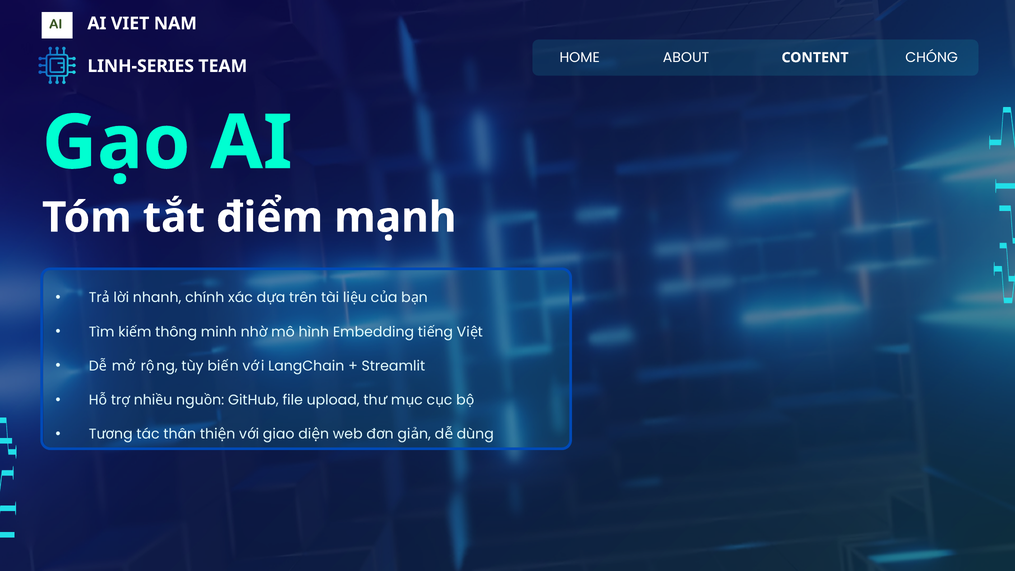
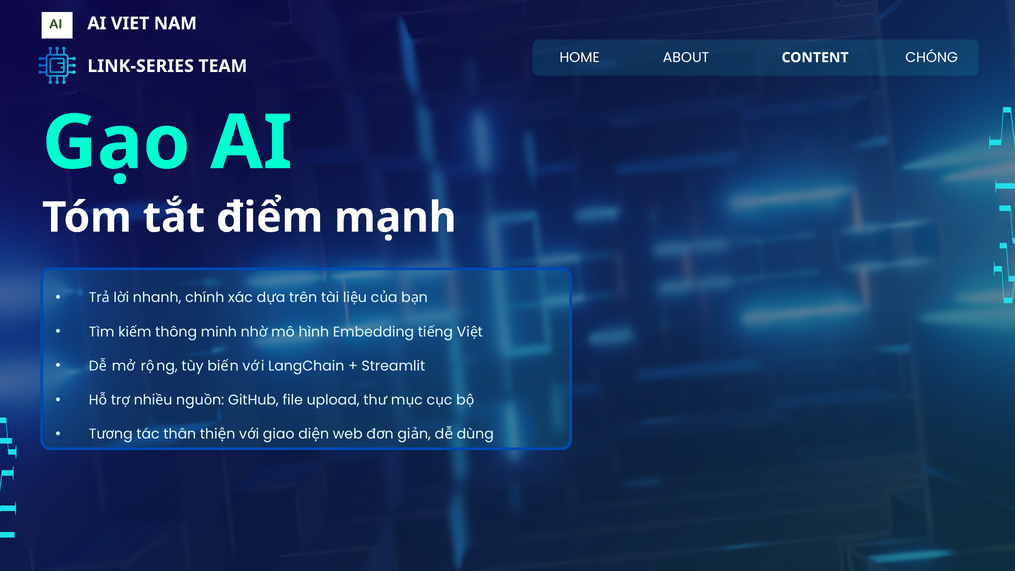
LINH-SERIES: LINH-SERIES -> LINK-SERIES
